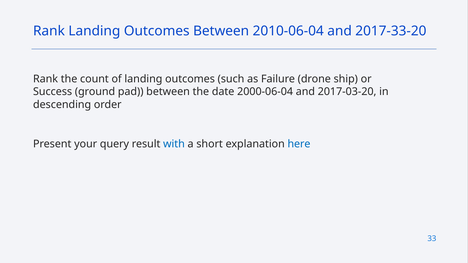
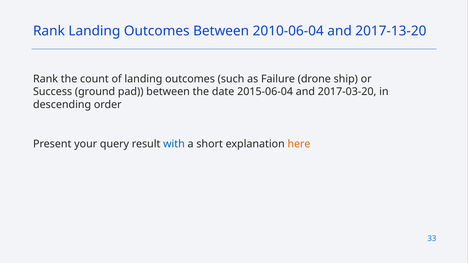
2017-33-20: 2017-33-20 -> 2017-13-20
2000-06-04: 2000-06-04 -> 2015-06-04
here colour: blue -> orange
